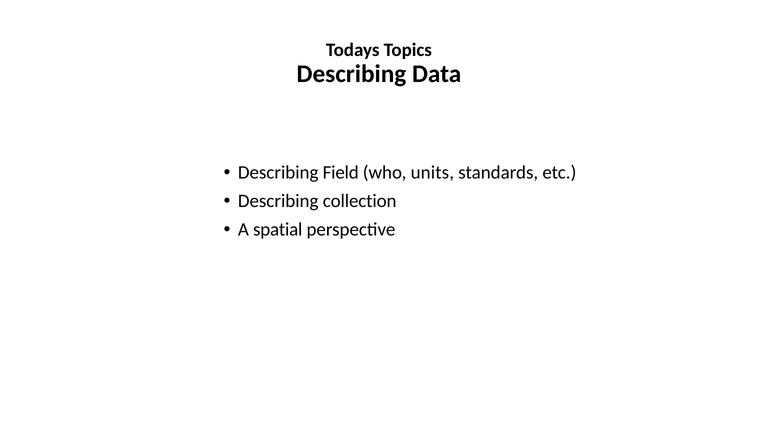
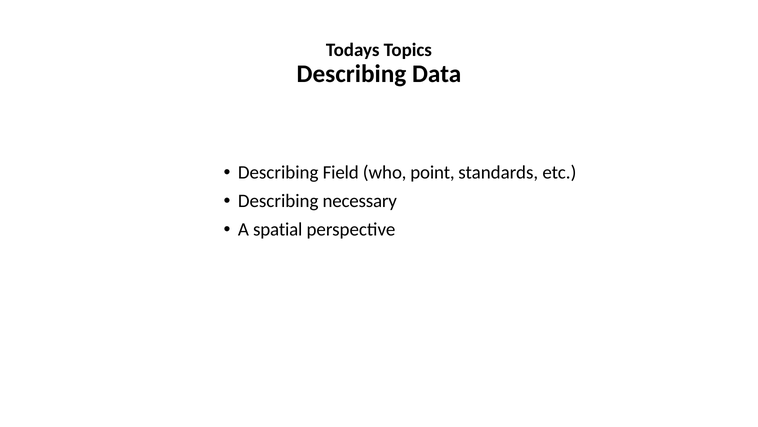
units: units -> point
collection: collection -> necessary
